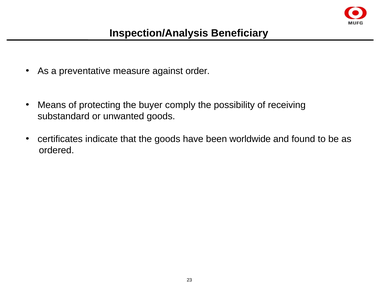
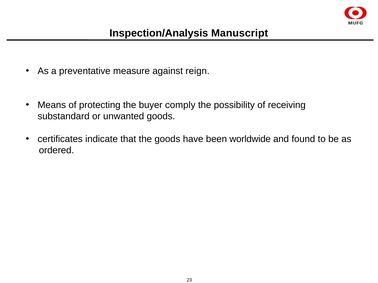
Beneficiary: Beneficiary -> Manuscript
order: order -> reign
